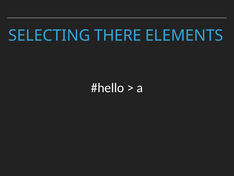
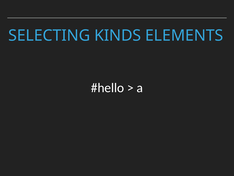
THERE: THERE -> KINDS
